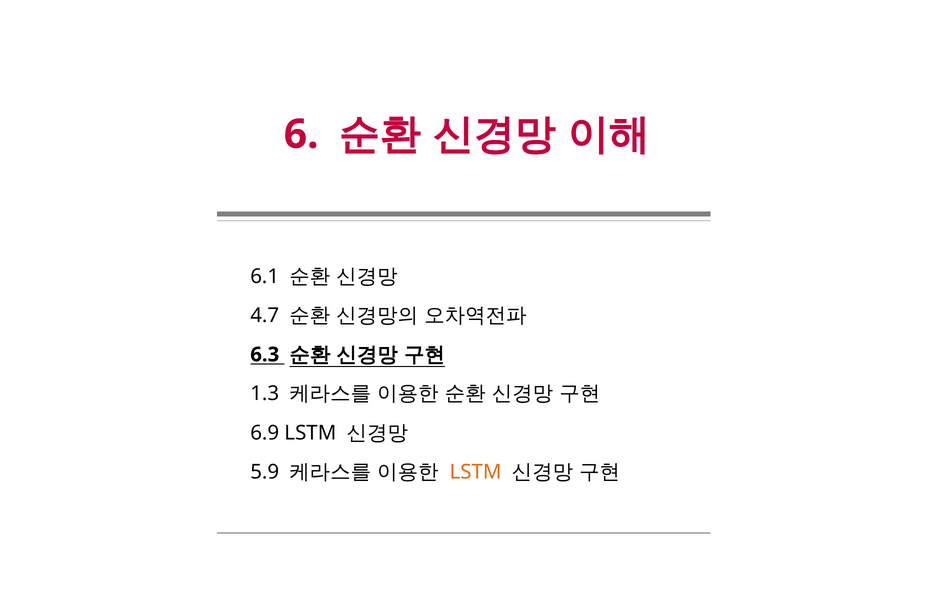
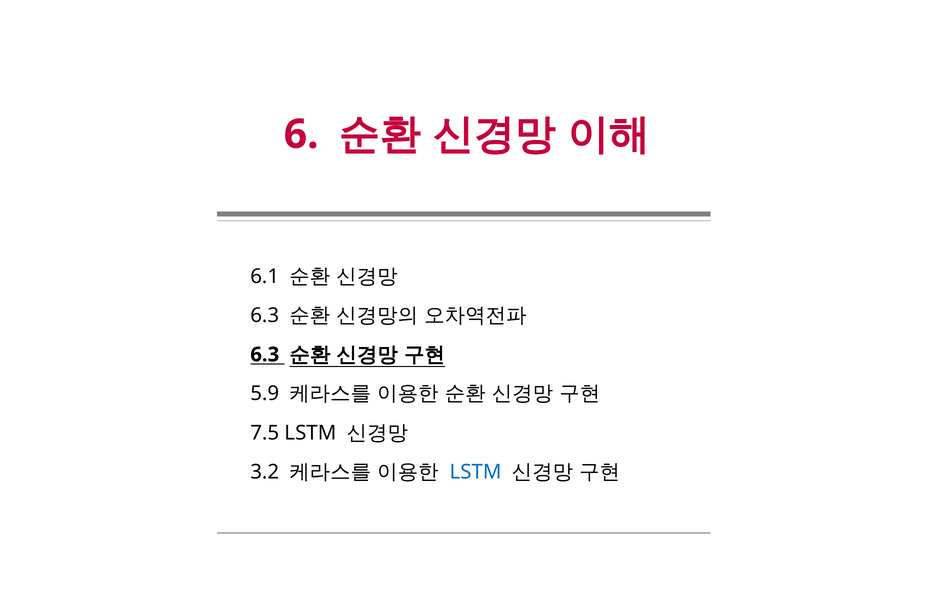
4.7 at (265, 316): 4.7 -> 6.3
1.3: 1.3 -> 5.9
6.9: 6.9 -> 7.5
5.9: 5.9 -> 3.2
LSTM at (476, 472) colour: orange -> blue
